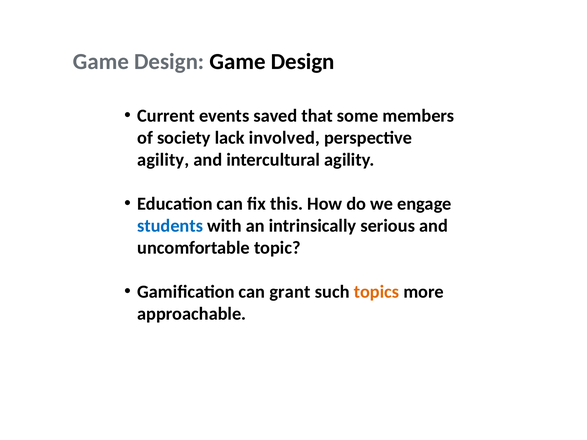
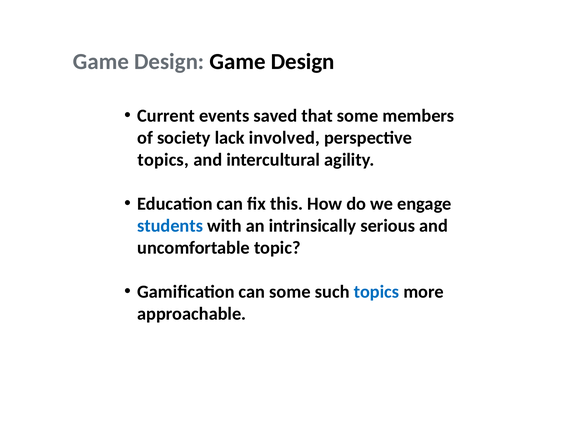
agility at (163, 160): agility -> topics
can grant: grant -> some
topics at (377, 292) colour: orange -> blue
